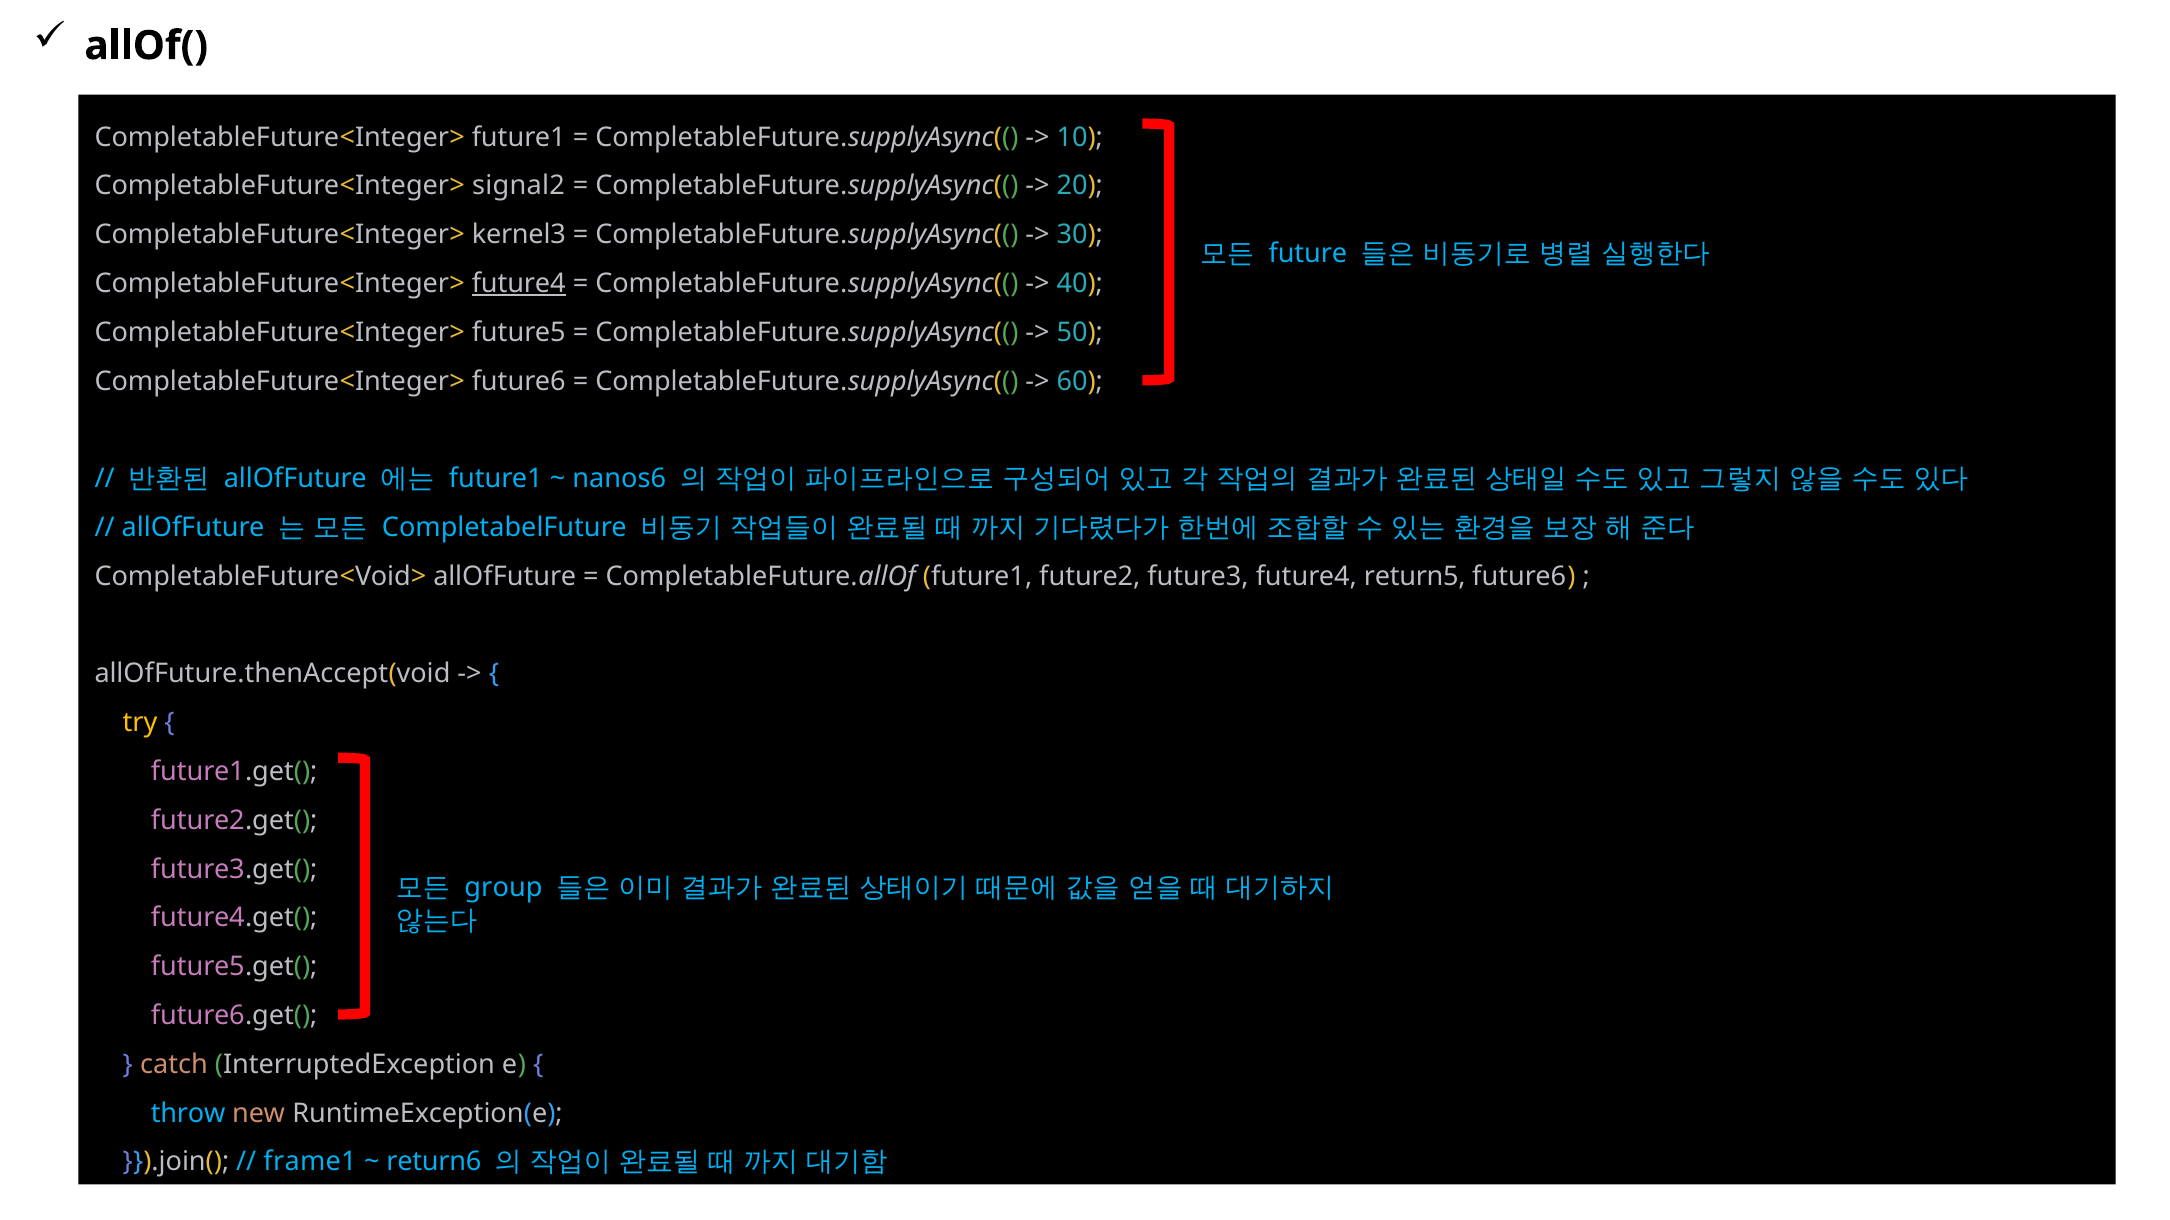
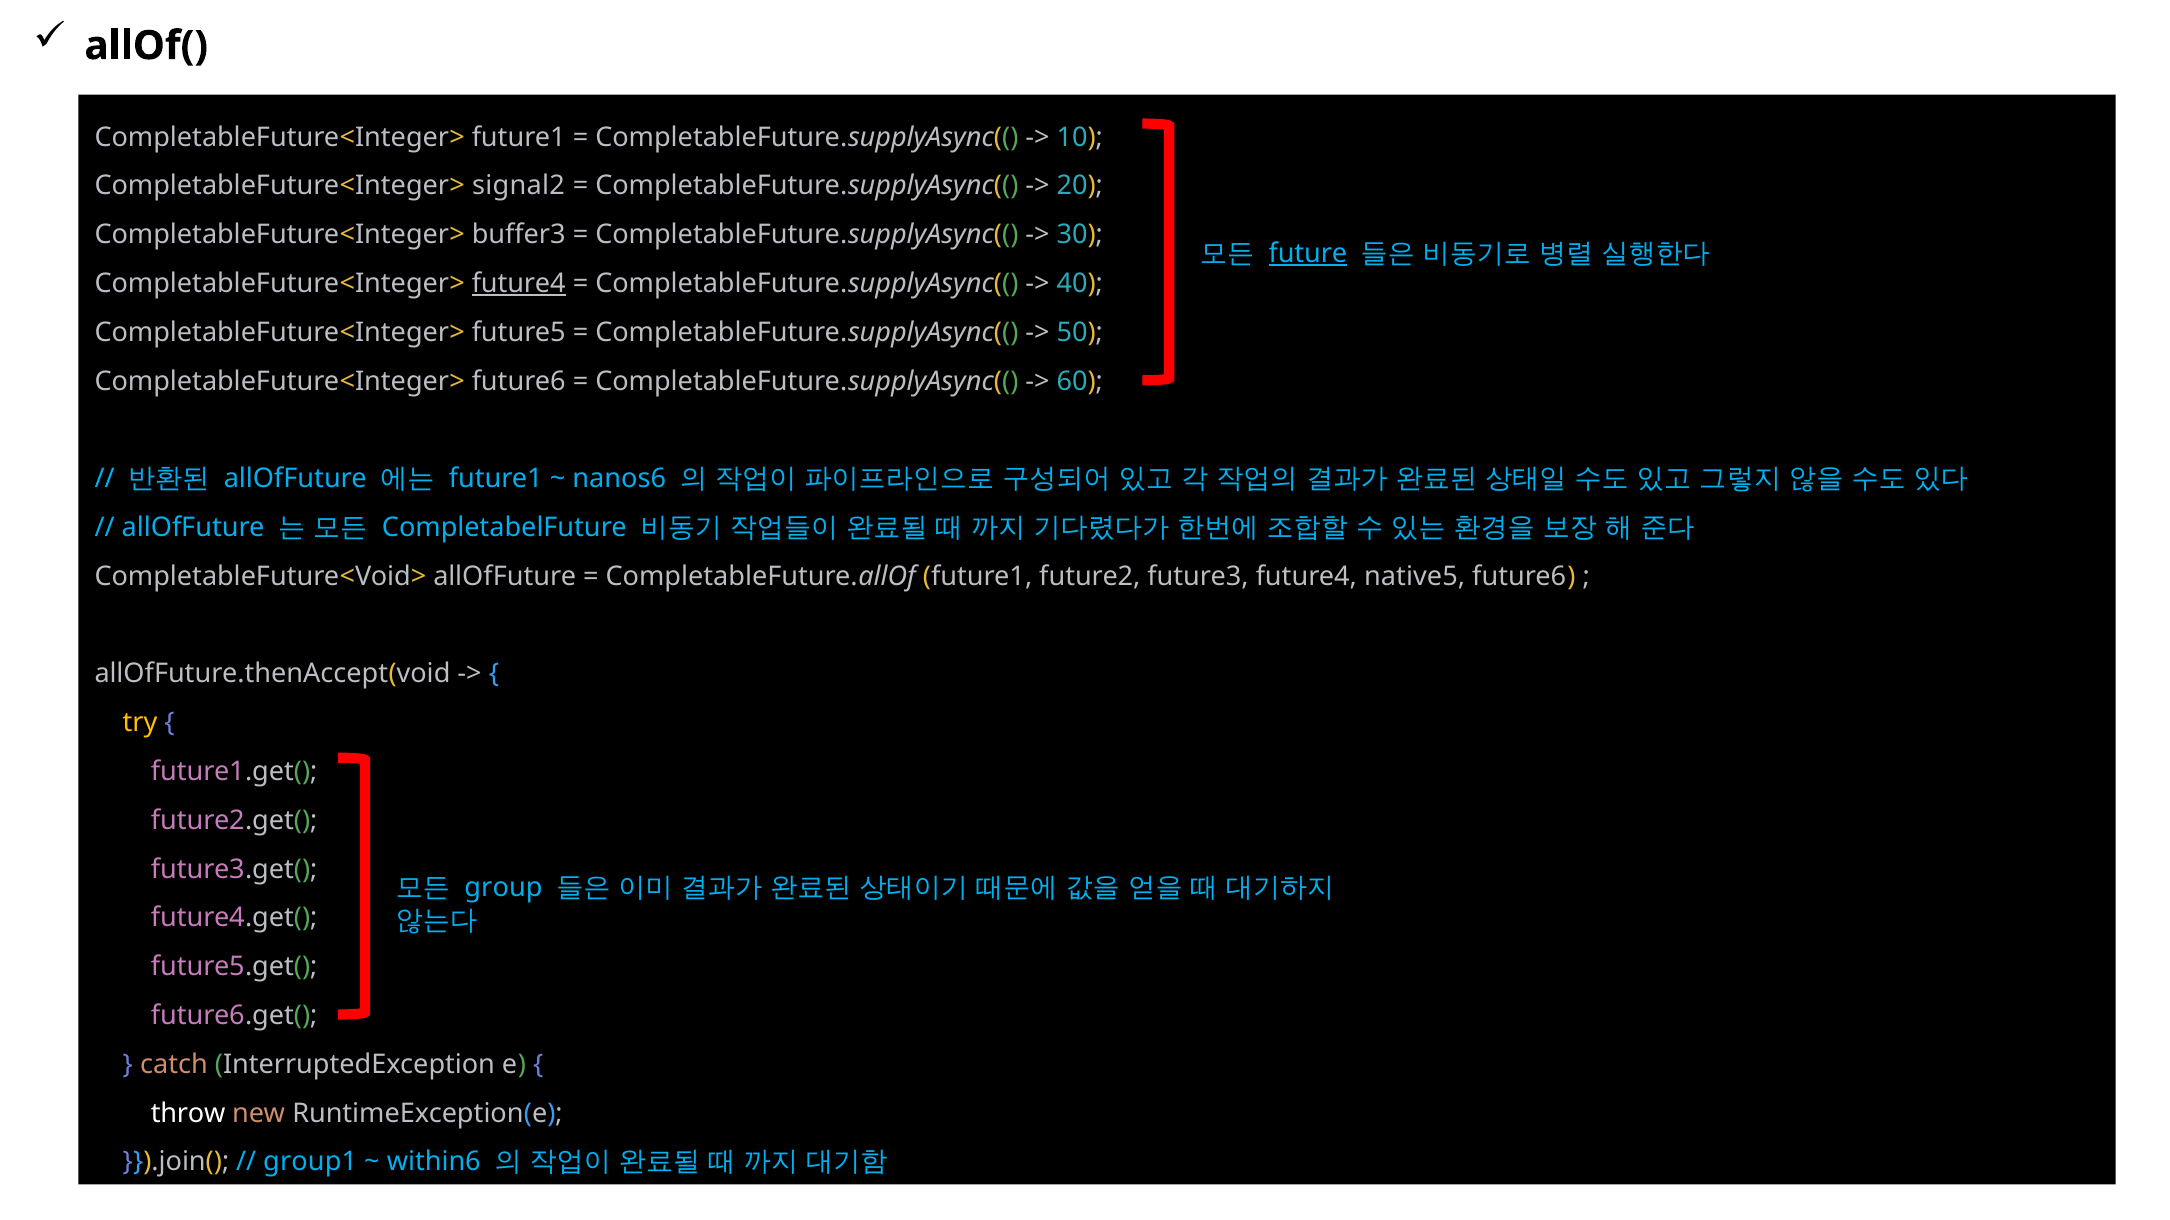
kernel3: kernel3 -> buffer3
future underline: none -> present
return5: return5 -> native5
throw colour: light blue -> white
frame1: frame1 -> group1
return6: return6 -> within6
